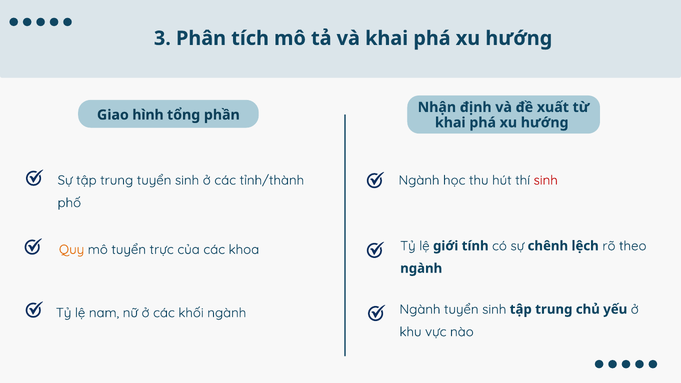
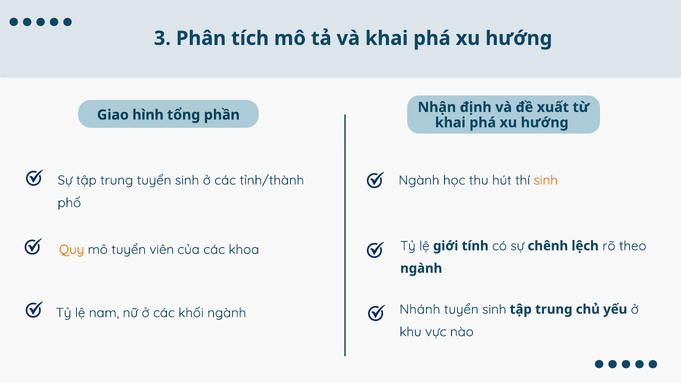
sinh at (546, 180) colour: red -> orange
trực: trực -> viên
Ngành at (420, 309): Ngành -> Nhánh
